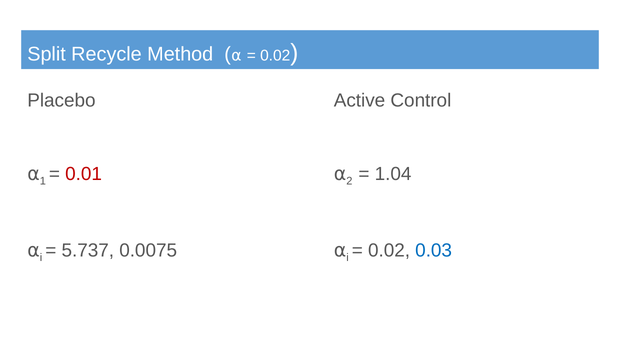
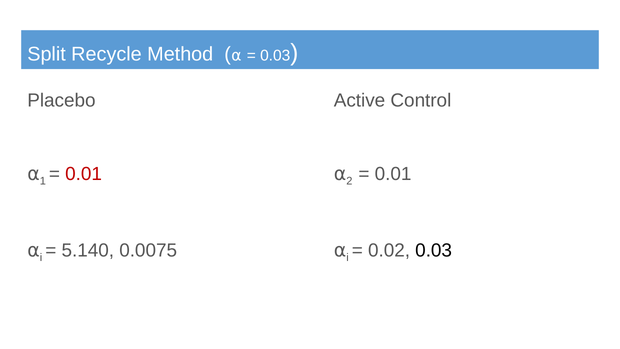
0.02 at (275, 55): 0.02 -> 0.03
1.04 at (393, 174): 1.04 -> 0.01
5.737: 5.737 -> 5.140
0.03 at (434, 250) colour: blue -> black
